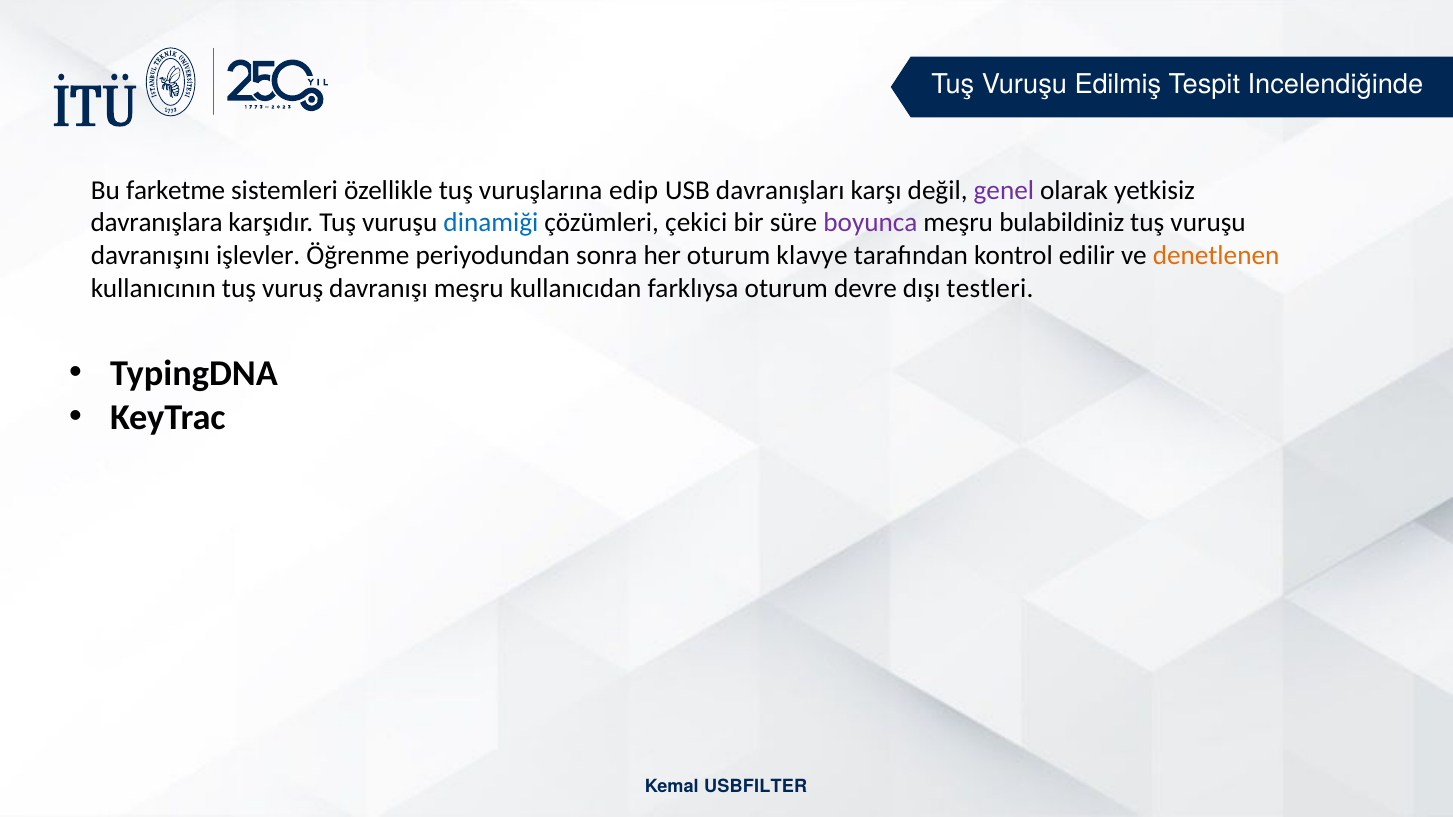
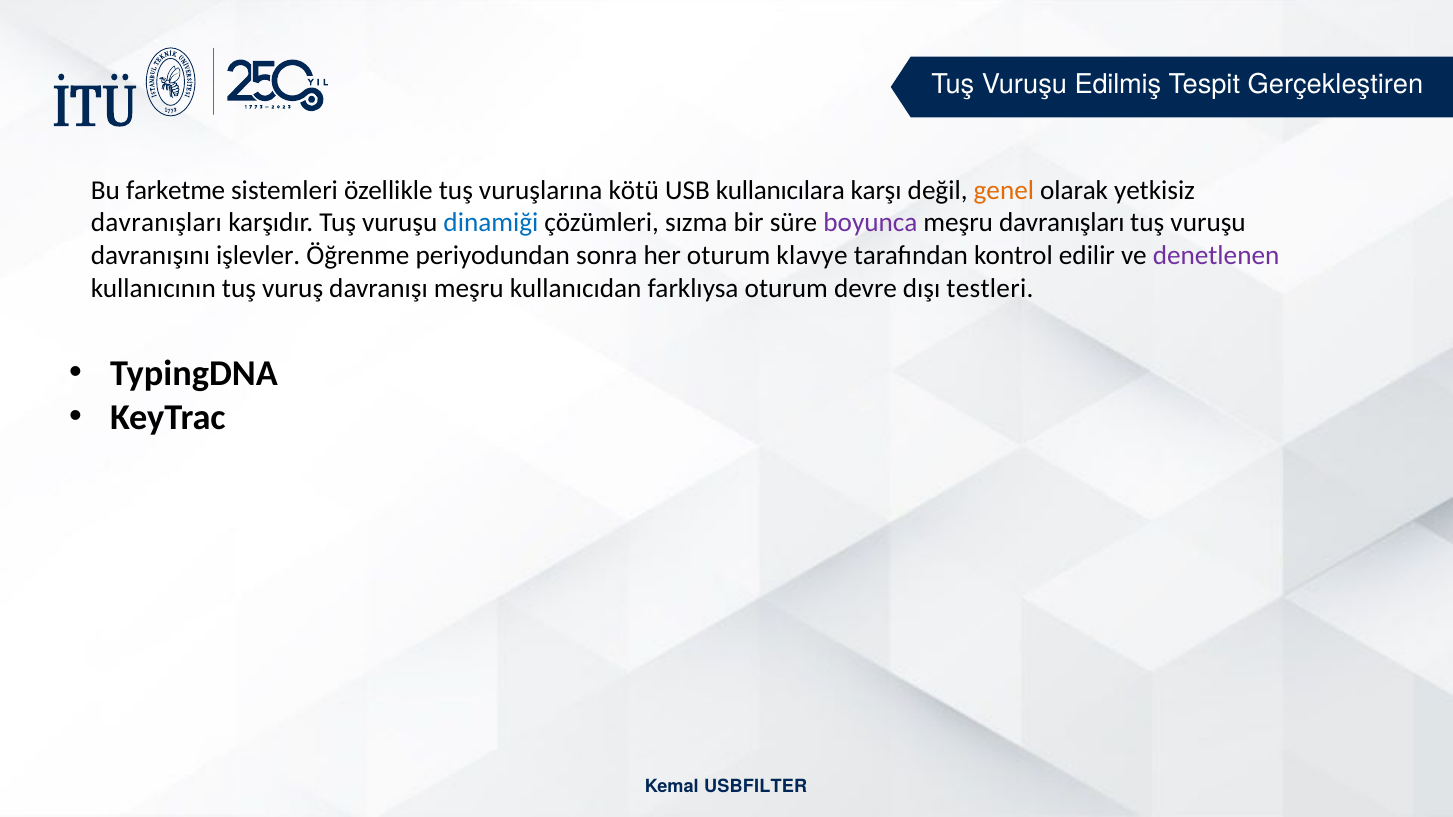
Incelendiğinde: Incelendiğinde -> Gerçekleştiren
edip: edip -> kötü
davranışları: davranışları -> kullanıcılara
genel colour: purple -> orange
davranışlara at (157, 223): davranışlara -> davranışları
çekici: çekici -> sızma
meşru bulabildiniz: bulabildiniz -> davranışları
denetlenen colour: orange -> purple
